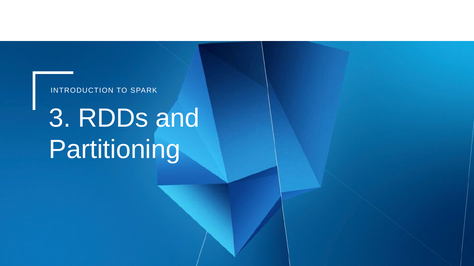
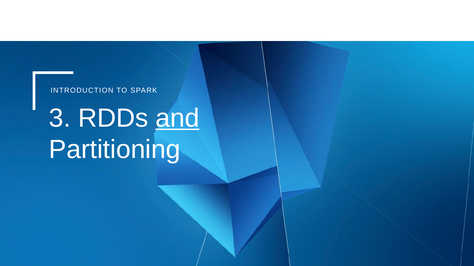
and underline: none -> present
